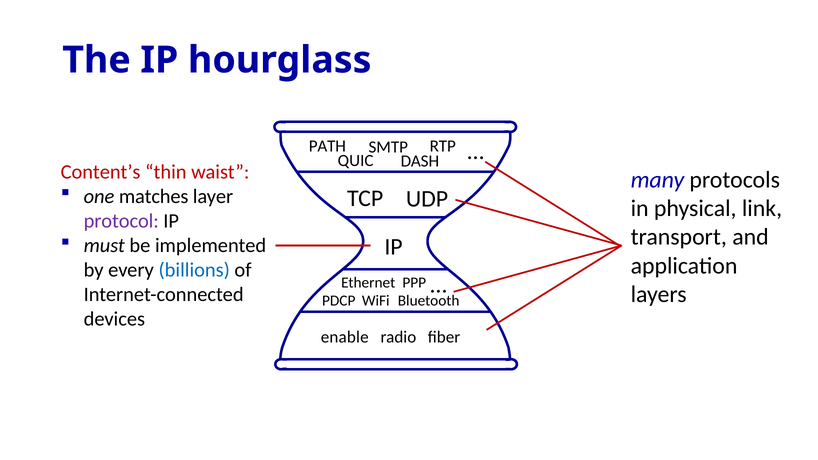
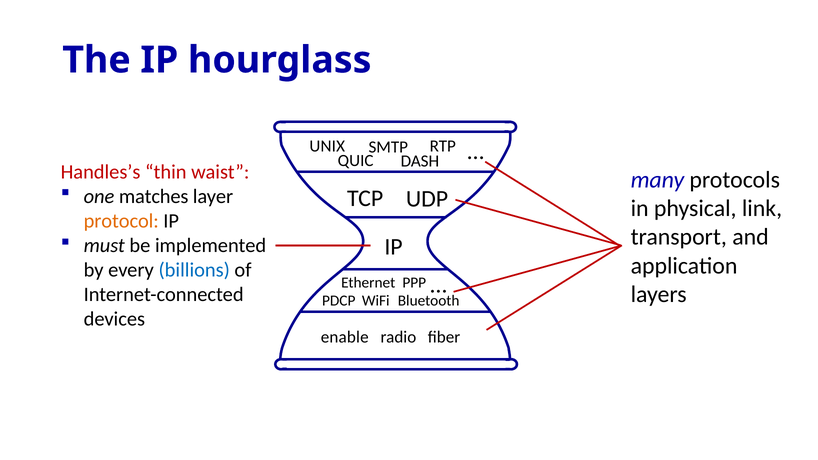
PATH: PATH -> UNIX
Content’s: Content’s -> Handles’s
protocol colour: purple -> orange
